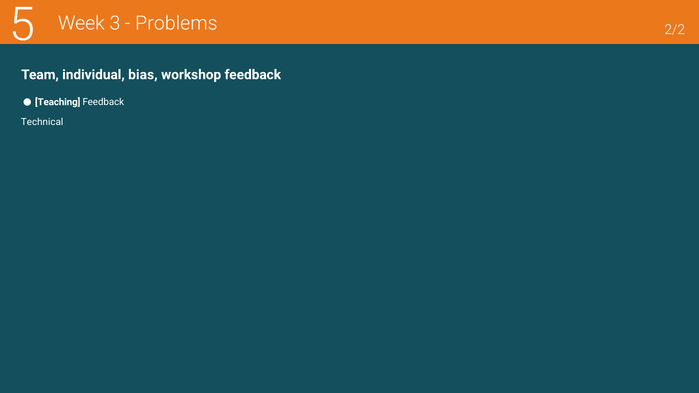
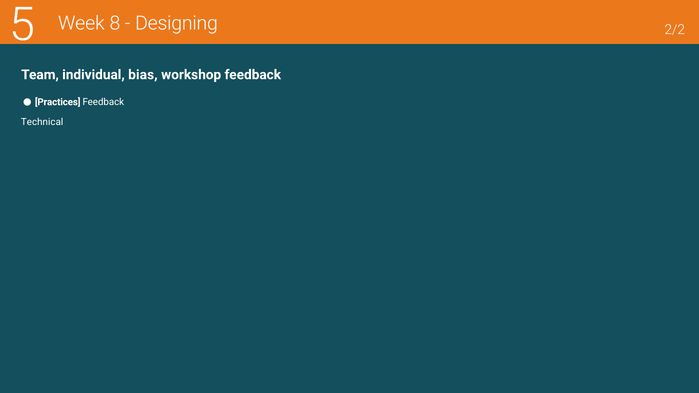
3: 3 -> 8
Problems: Problems -> Designing
Teaching: Teaching -> Practices
